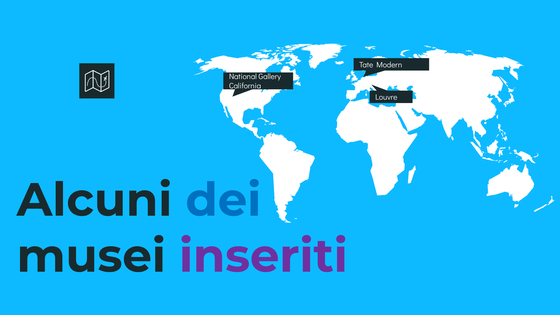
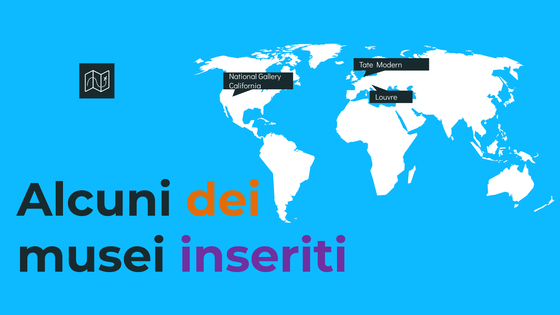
dei colour: blue -> orange
